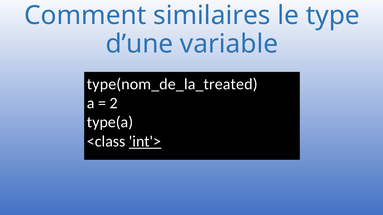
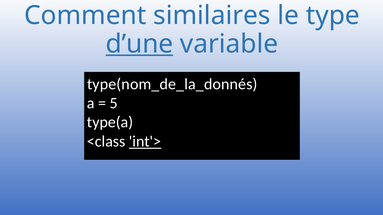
d’une underline: none -> present
type(nom_de_la_treated: type(nom_de_la_treated -> type(nom_de_la_donnés
2: 2 -> 5
